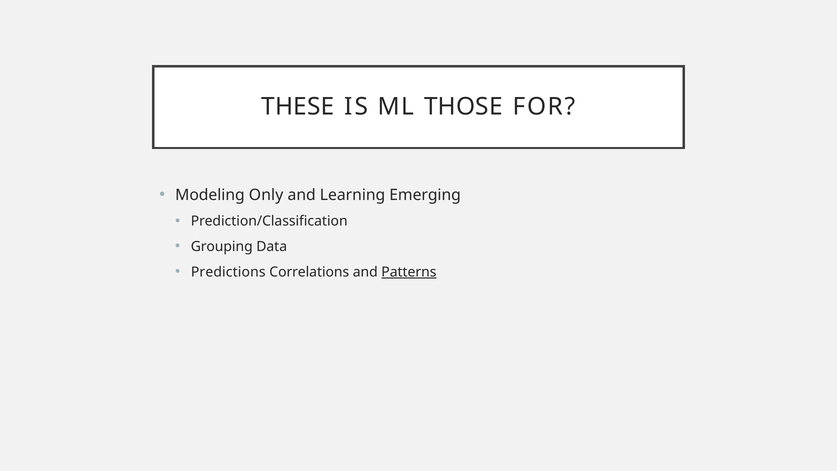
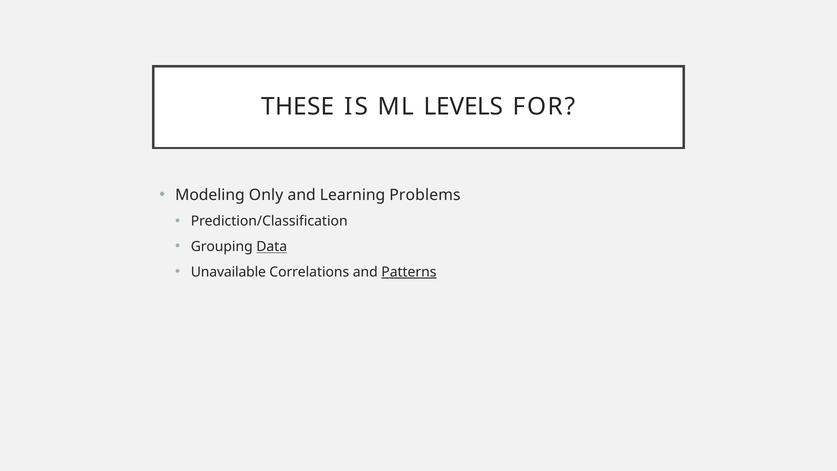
THOSE: THOSE -> LEVELS
Emerging: Emerging -> Problems
Data underline: none -> present
Predictions: Predictions -> Unavailable
